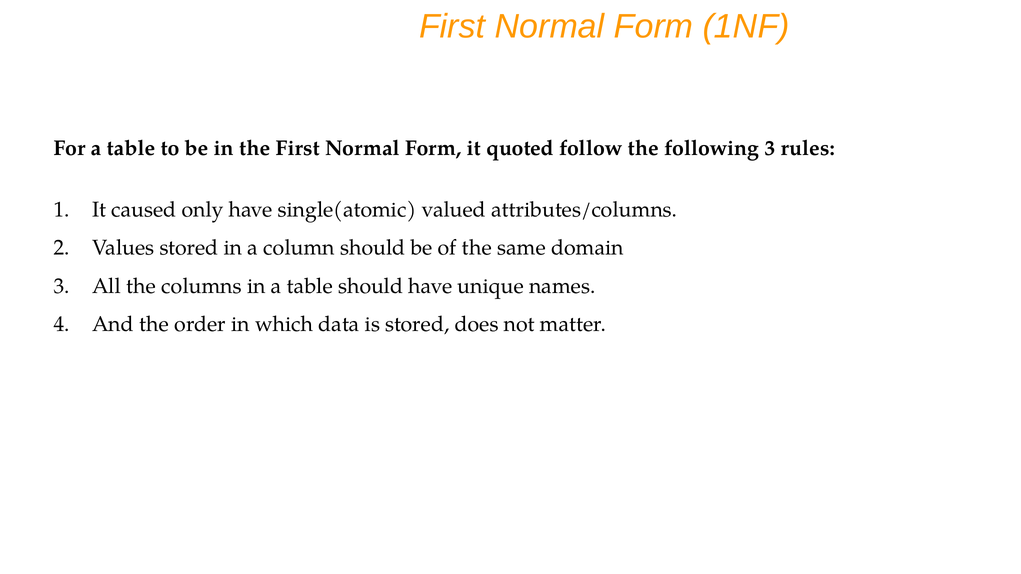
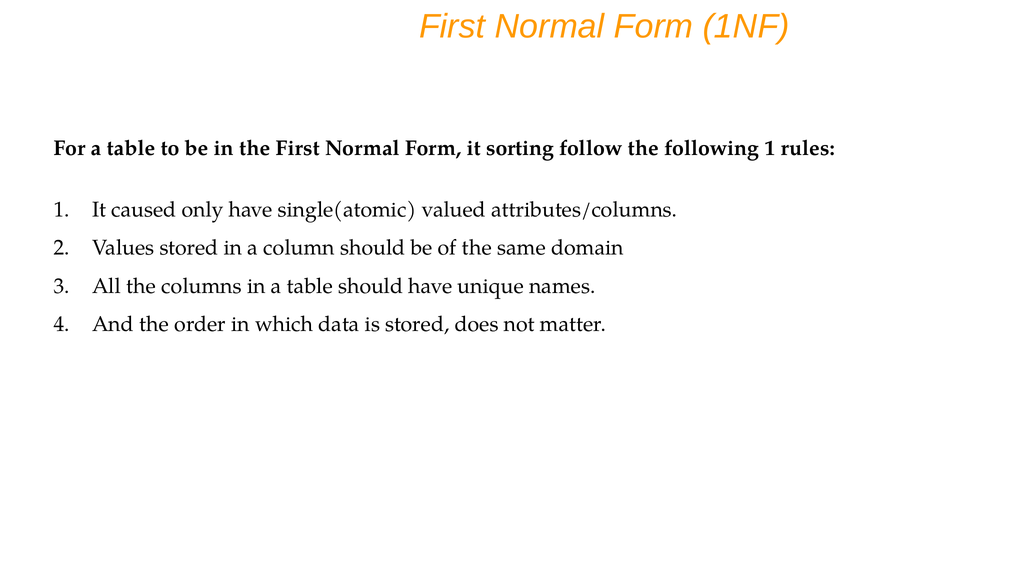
quoted: quoted -> sorting
following 3: 3 -> 1
